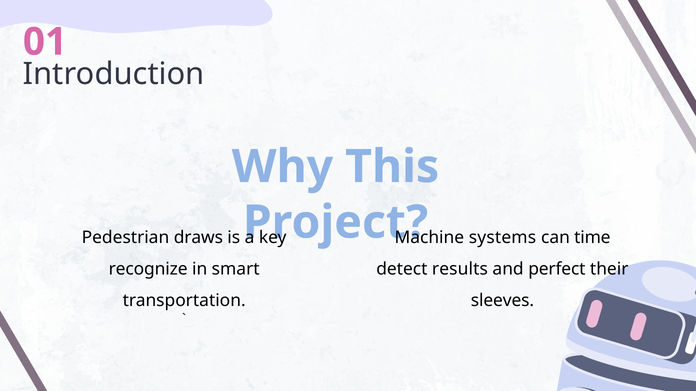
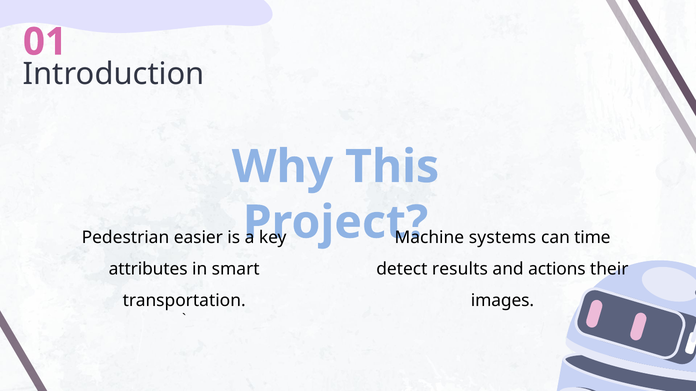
draws: draws -> easier
recognize: recognize -> attributes
perfect: perfect -> actions
sleeves: sleeves -> images
